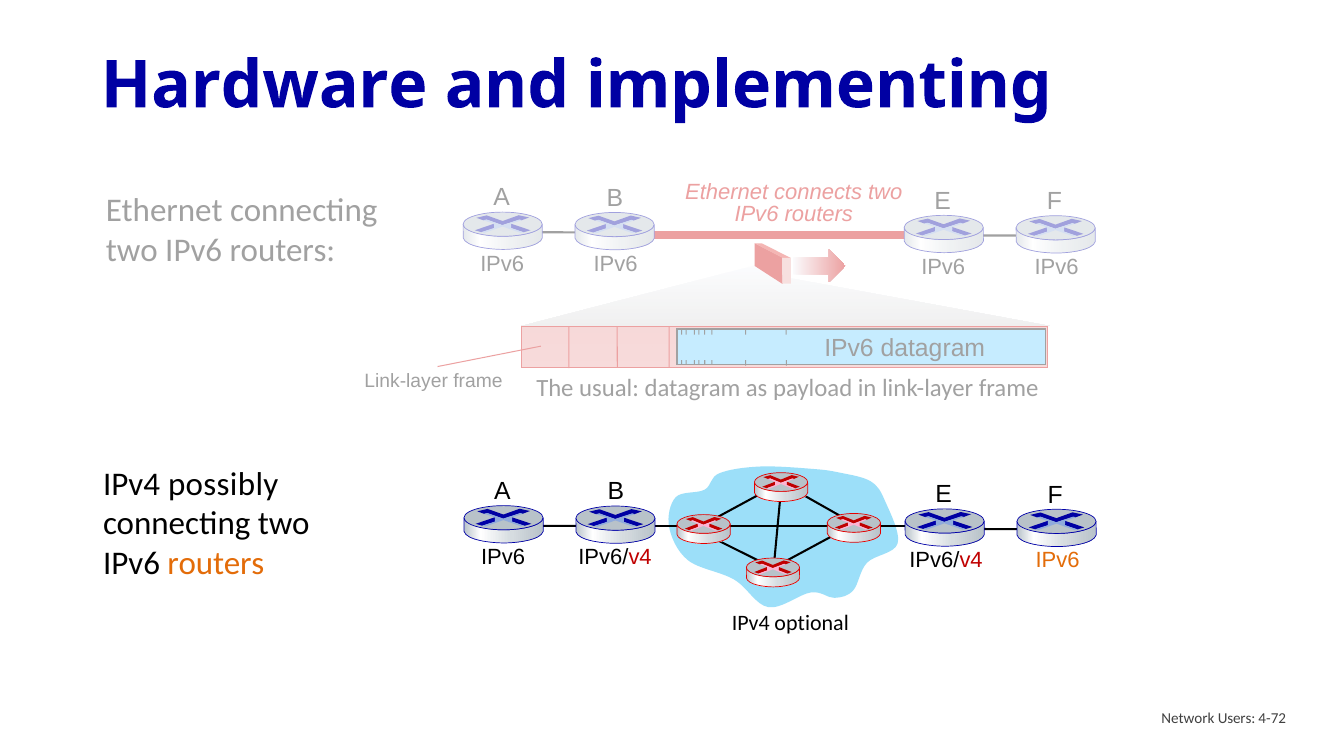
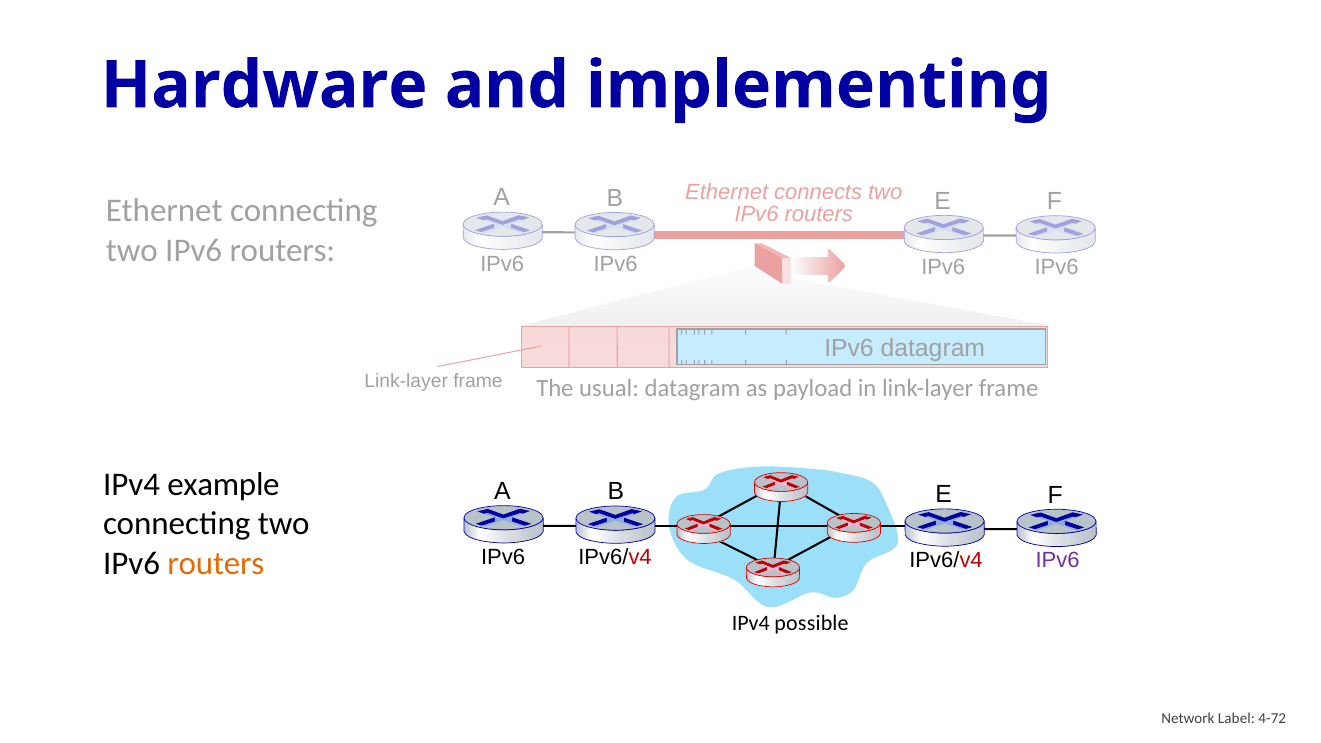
possibly: possibly -> example
IPv6 at (1058, 561) colour: orange -> purple
optional: optional -> possible
Users: Users -> Label
